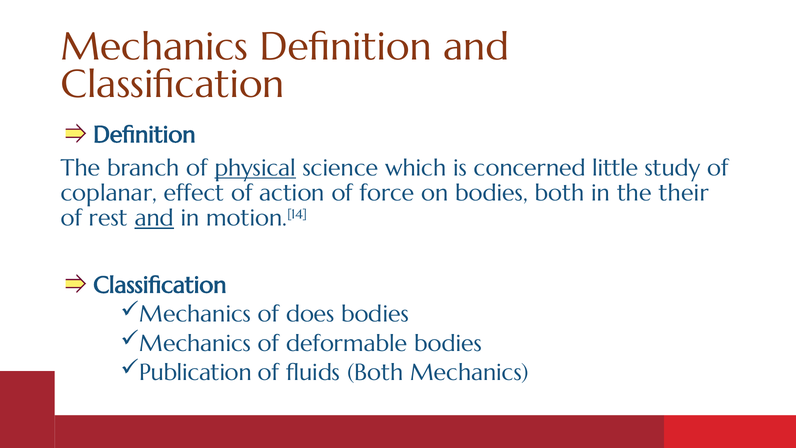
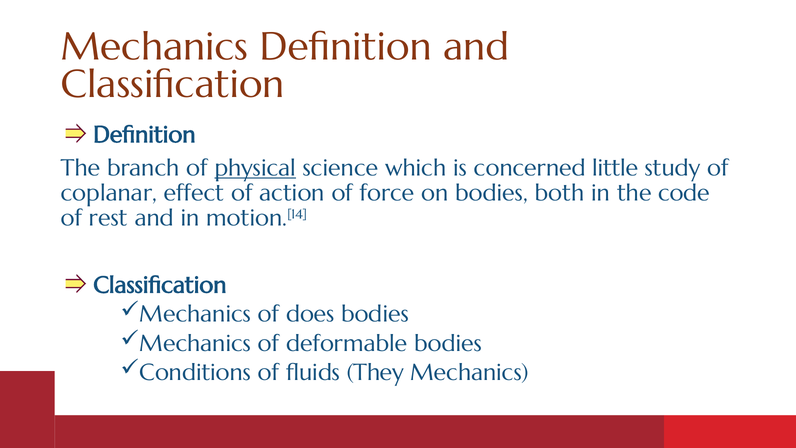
their: their -> code
and at (154, 218) underline: present -> none
Publication: Publication -> Conditions
fluids Both: Both -> They
